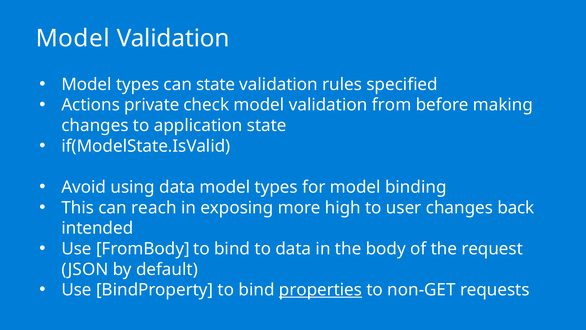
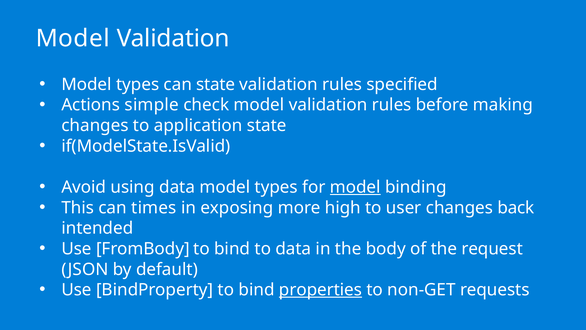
private: private -> simple
model validation from: from -> rules
model at (355, 187) underline: none -> present
reach: reach -> times
